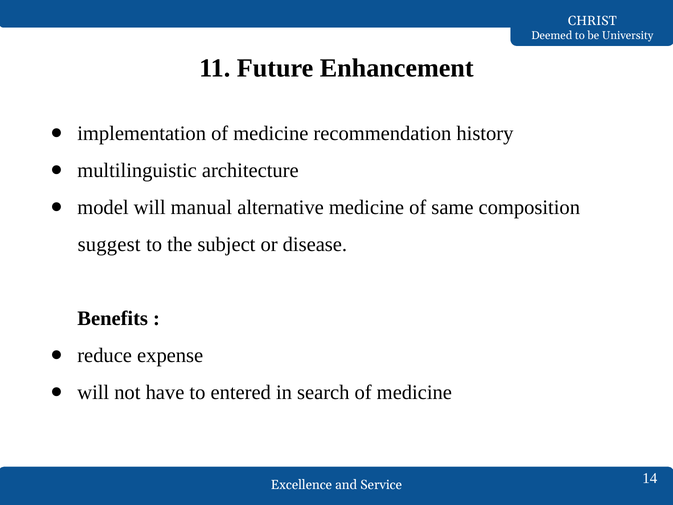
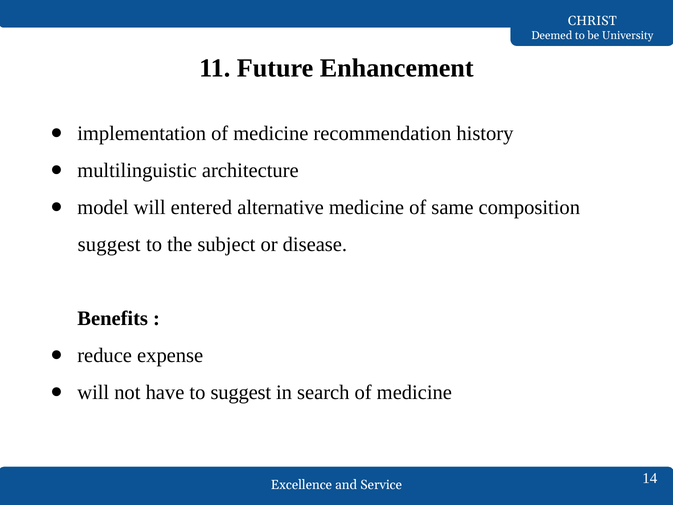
manual: manual -> entered
to entered: entered -> suggest
